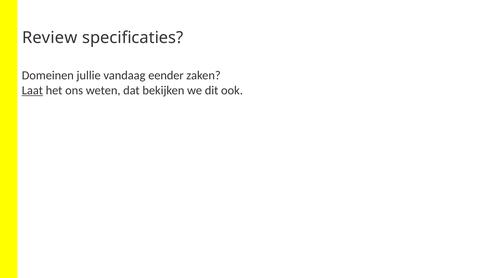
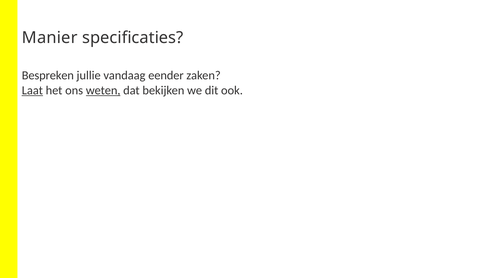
Review: Review -> Manier
Domeinen: Domeinen -> Bespreken
weten underline: none -> present
